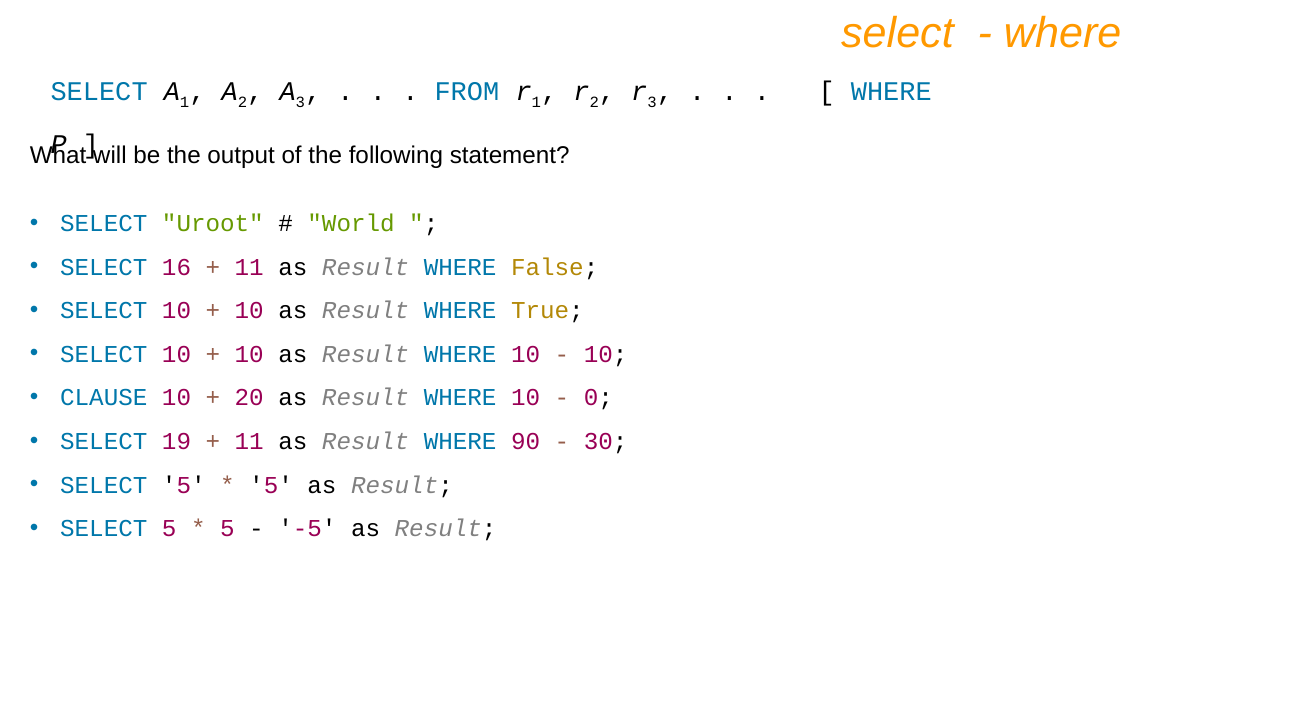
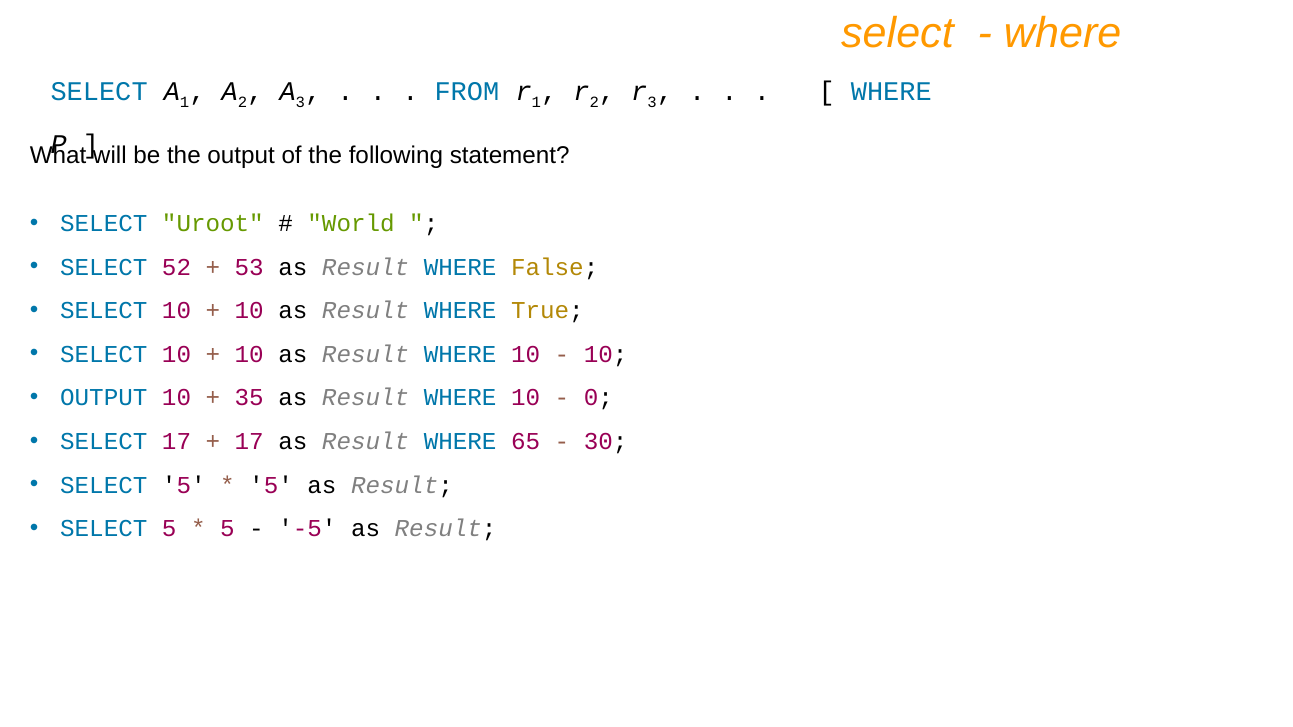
16: 16 -> 52
11 at (249, 267): 11 -> 53
CLAUSE at (104, 398): CLAUSE -> OUTPUT
20: 20 -> 35
SELECT 19: 19 -> 17
11 at (249, 442): 11 -> 17
90: 90 -> 65
